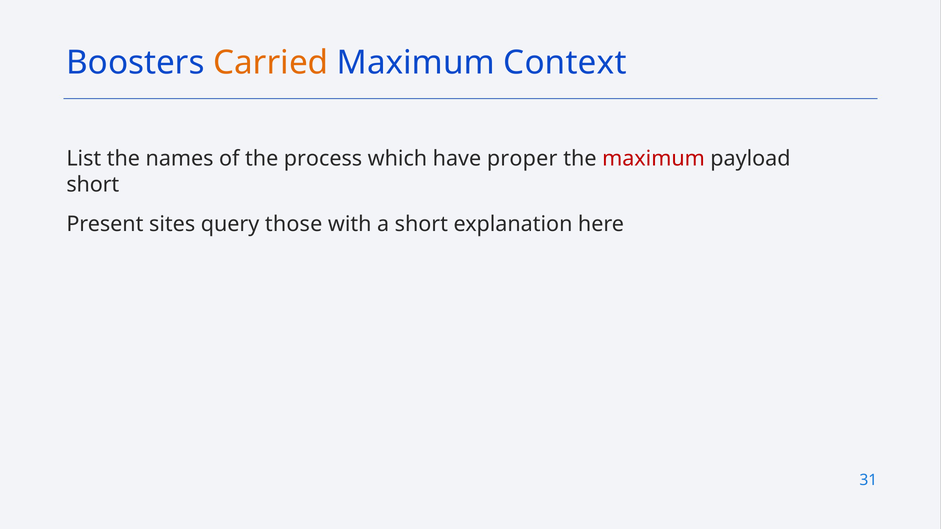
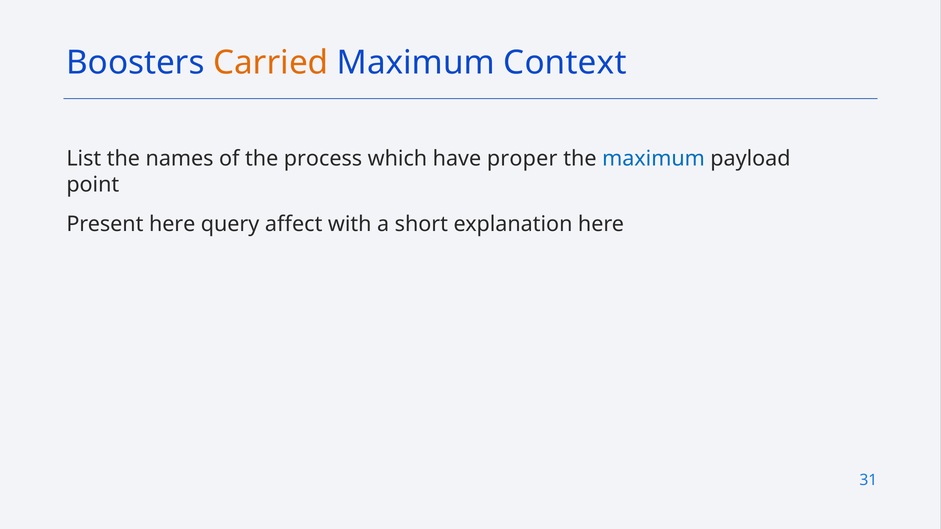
maximum at (654, 159) colour: red -> blue
short at (93, 185): short -> point
Present sites: sites -> here
those: those -> affect
